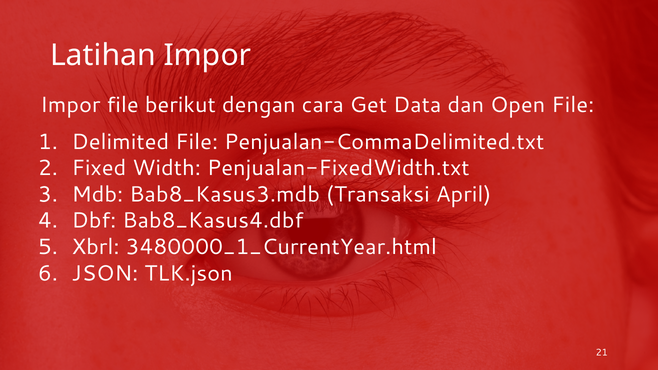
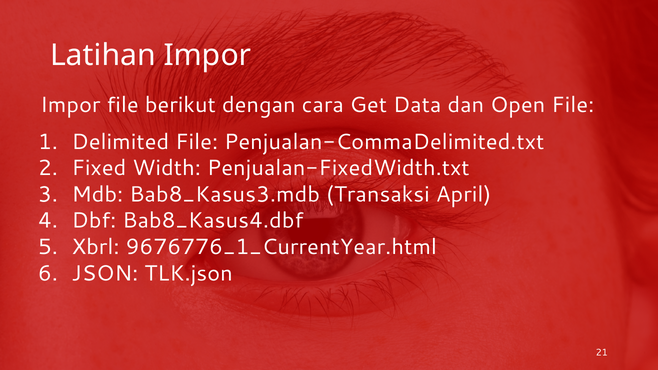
3480000_1_CurrentYear.html: 3480000_1_CurrentYear.html -> 9676776_1_CurrentYear.html
